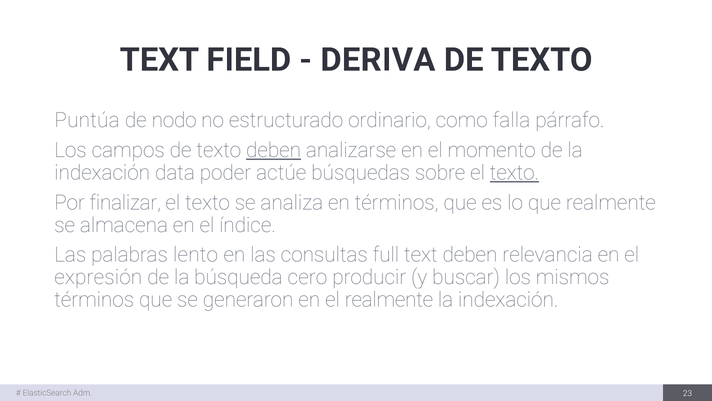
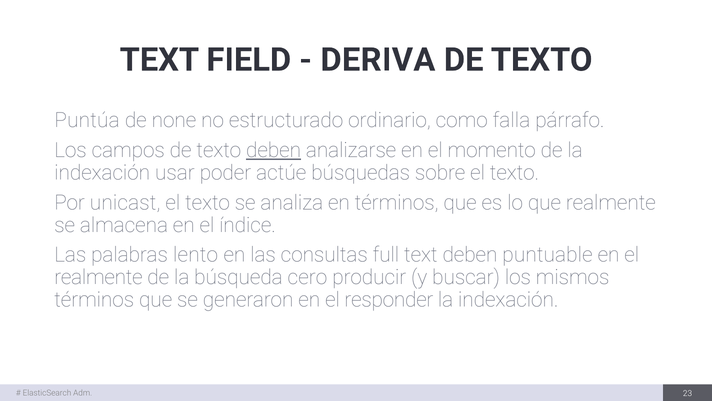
nodo: nodo -> none
data: data -> usar
texto at (514, 173) underline: present -> none
finalizar: finalizar -> unicast
relevancia: relevancia -> puntuable
expresión at (98, 277): expresión -> realmente
el realmente: realmente -> responder
